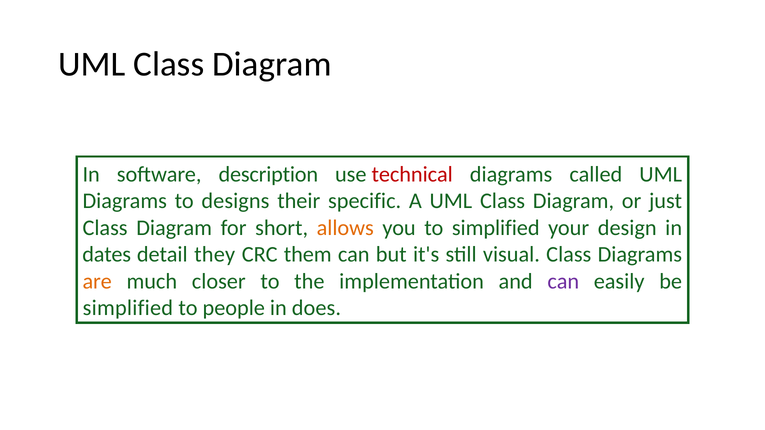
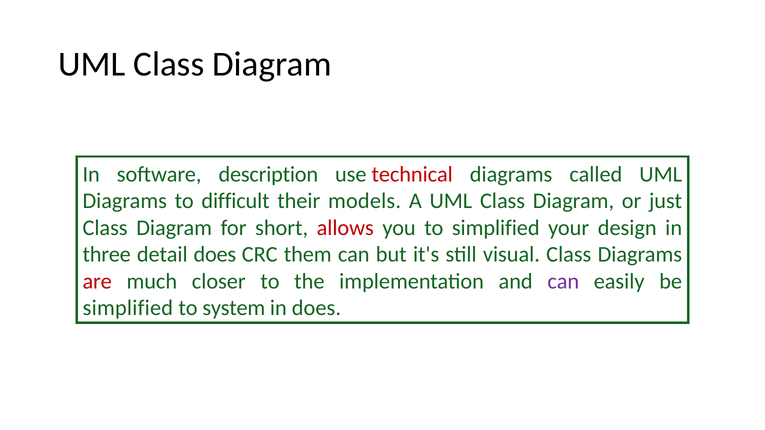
designs: designs -> difficult
specific: specific -> models
allows colour: orange -> red
dates: dates -> three
detail they: they -> does
are colour: orange -> red
people: people -> system
